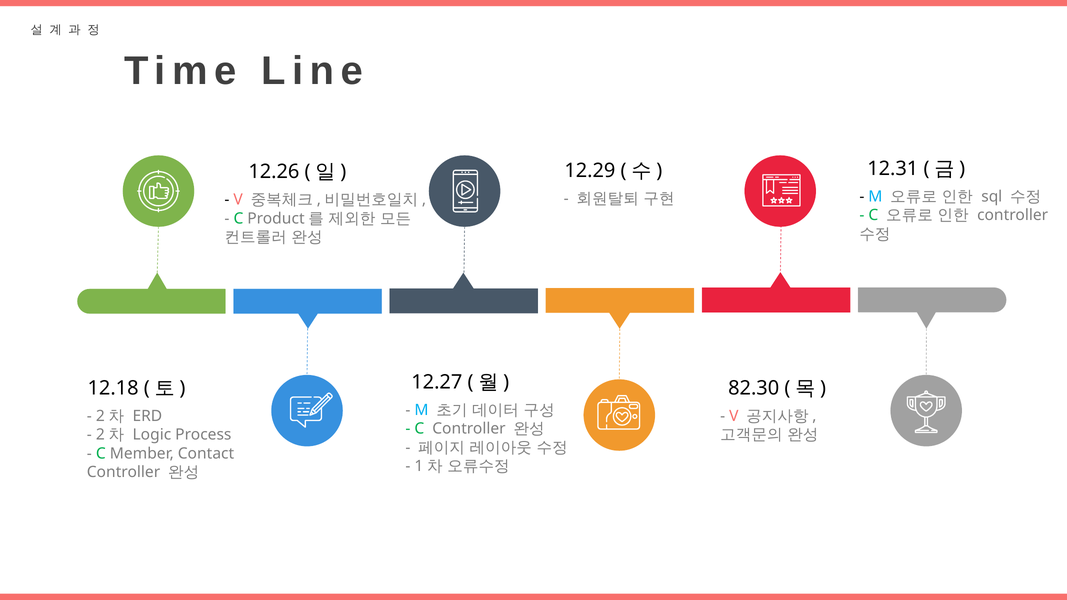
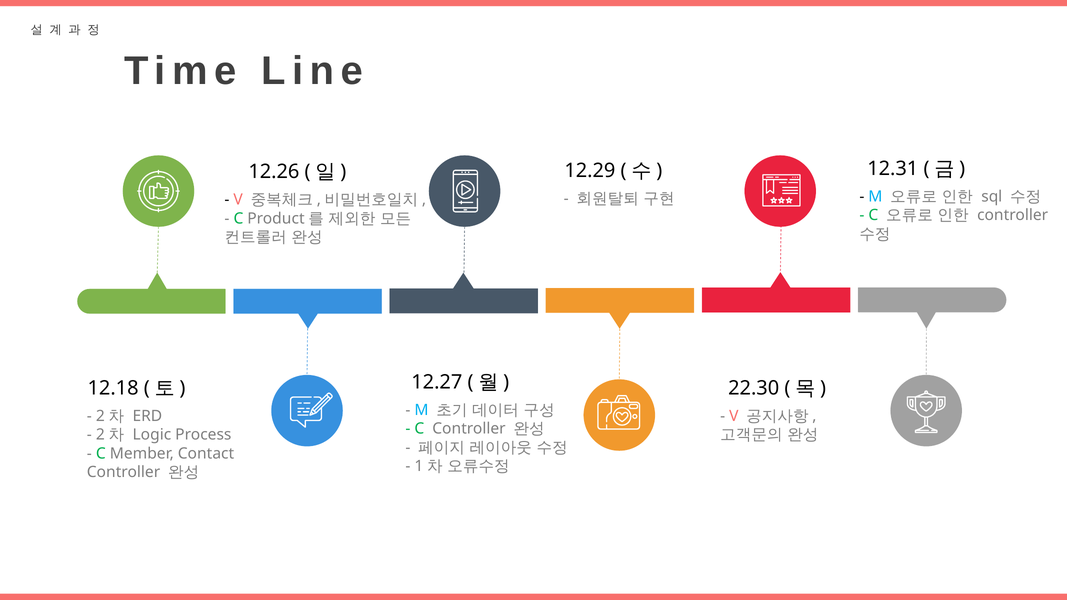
82.30: 82.30 -> 22.30
